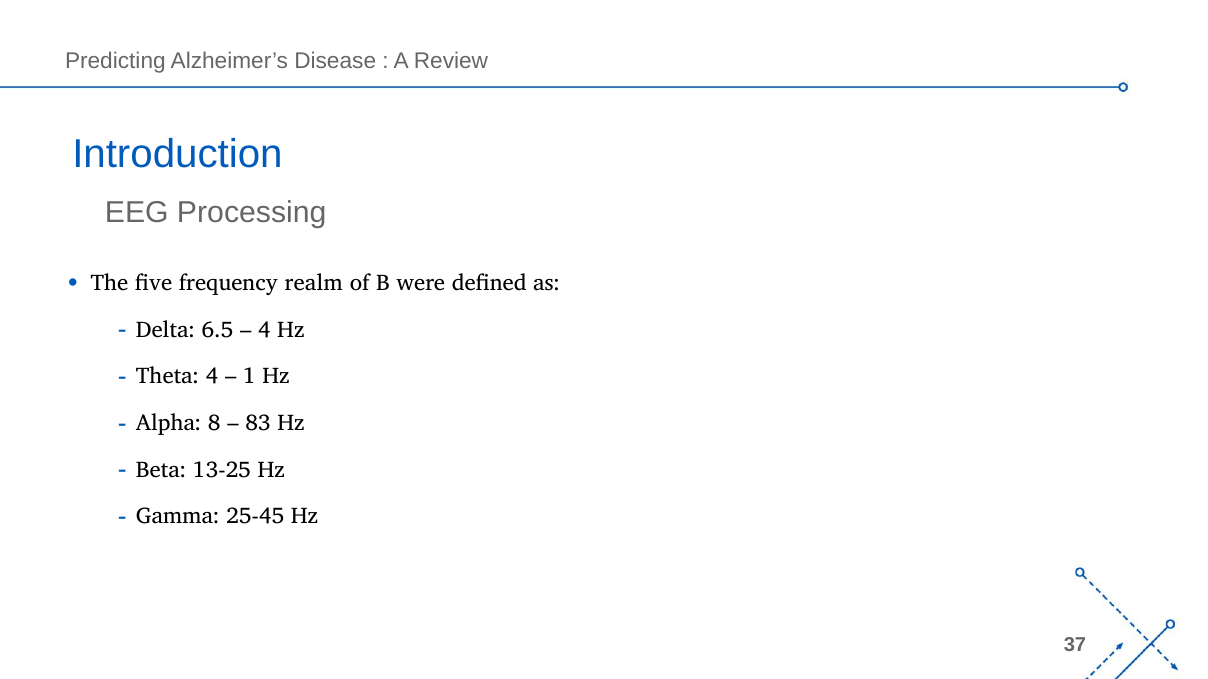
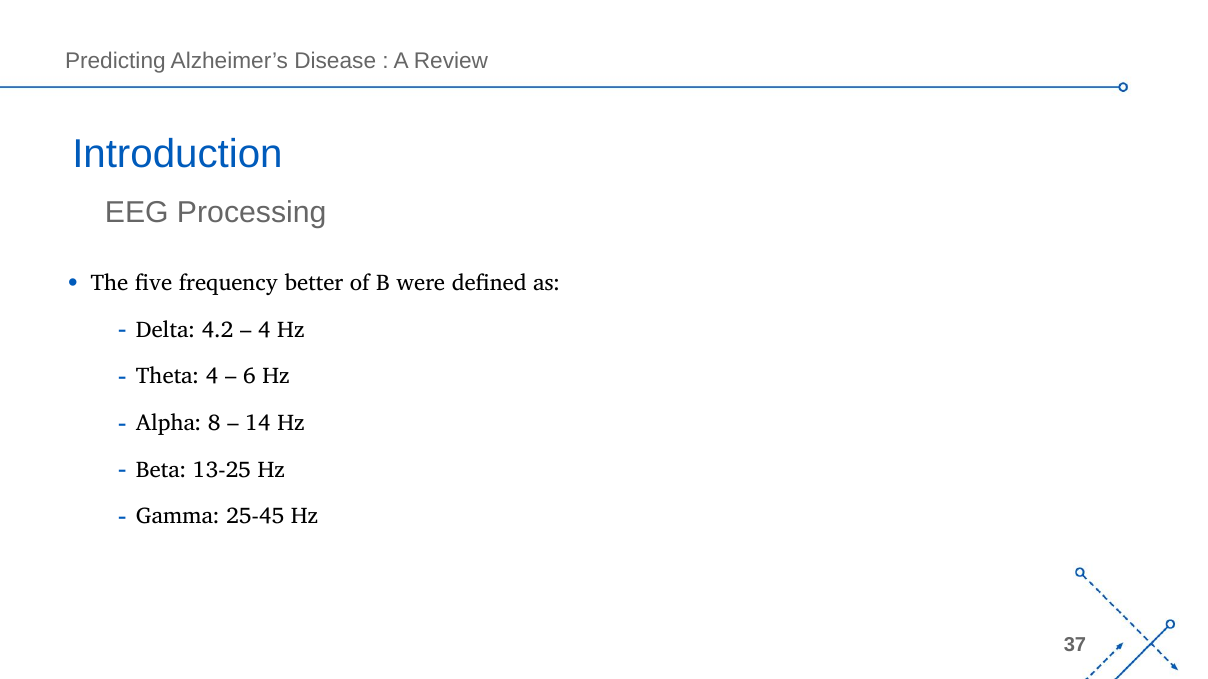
realm: realm -> better
6.5: 6.5 -> 4.2
1: 1 -> 6
83: 83 -> 14
